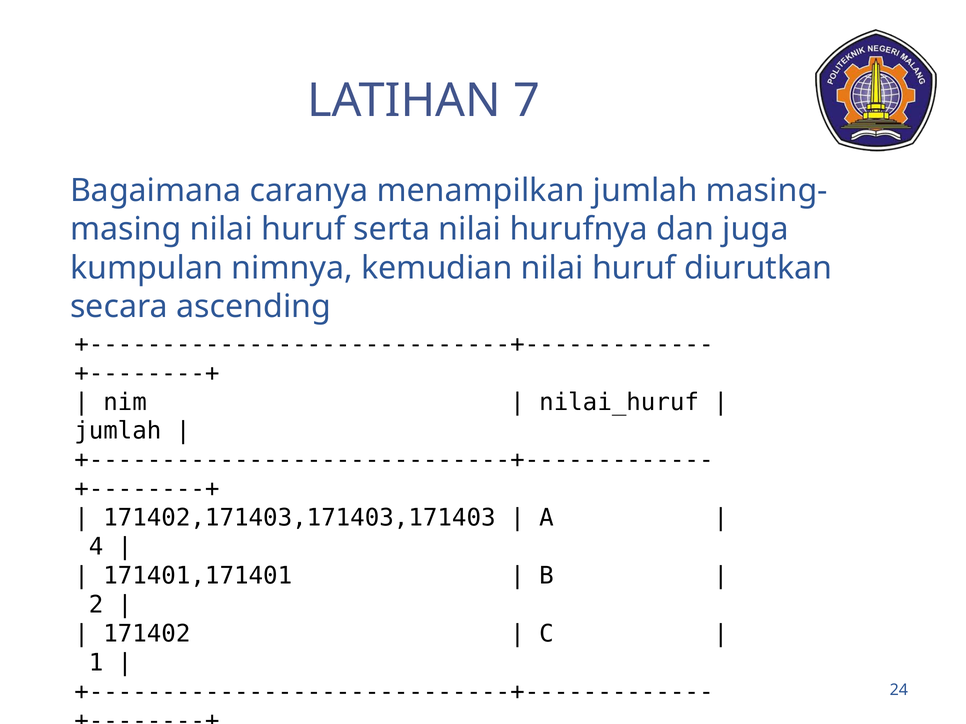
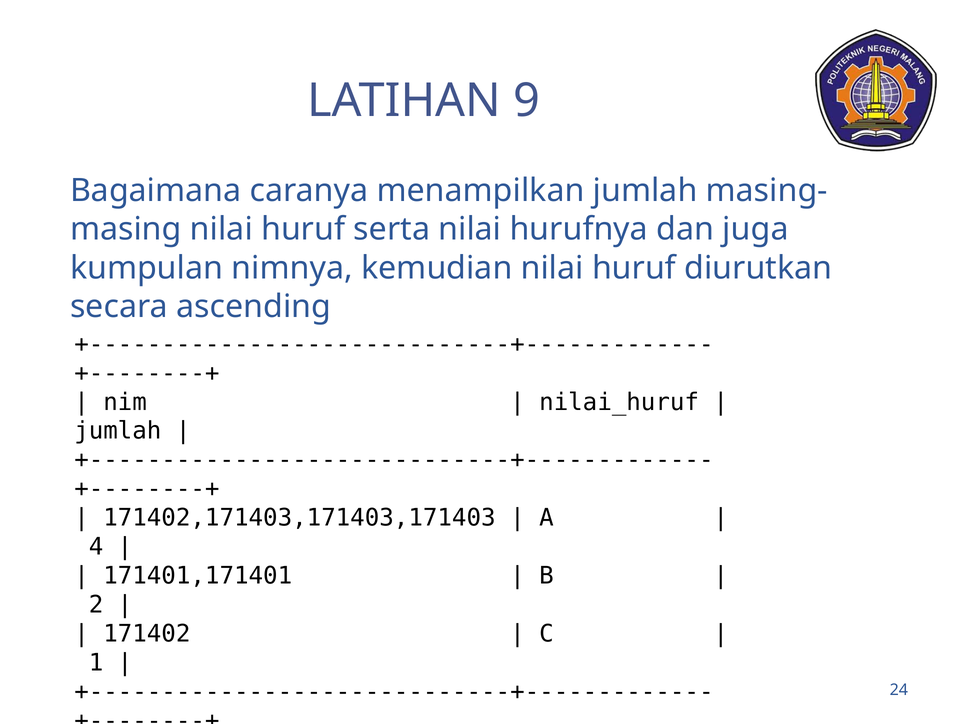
7: 7 -> 9
